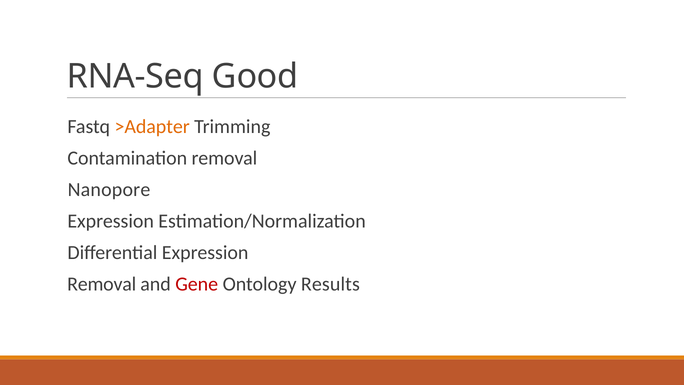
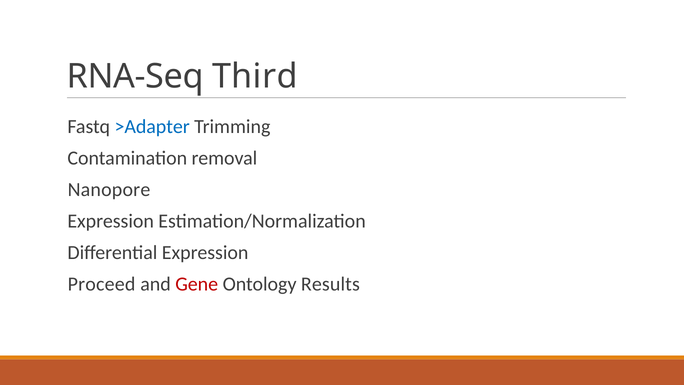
Good: Good -> Third
>Adapter colour: orange -> blue
Removal at (102, 284): Removal -> Proceed
